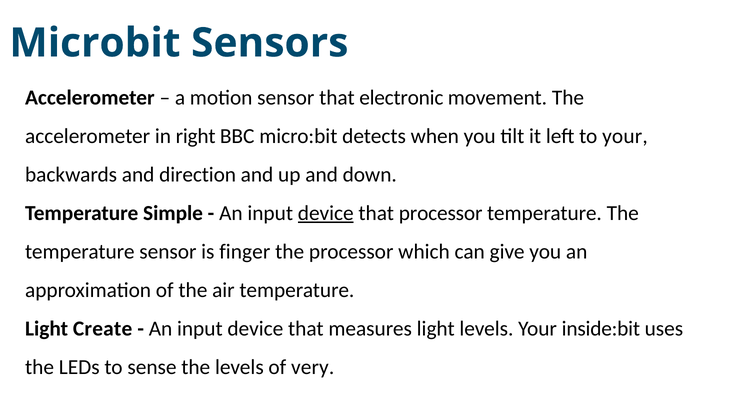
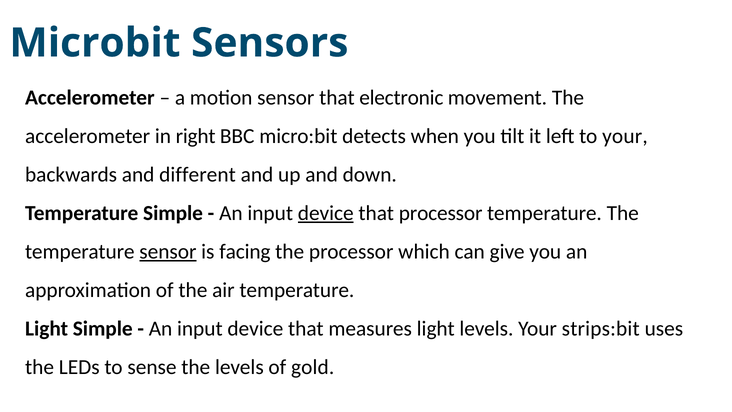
direction: direction -> different
sensor at (168, 251) underline: none -> present
finger: finger -> facing
Light Create: Create -> Simple
inside:bit: inside:bit -> strips:bit
very: very -> gold
